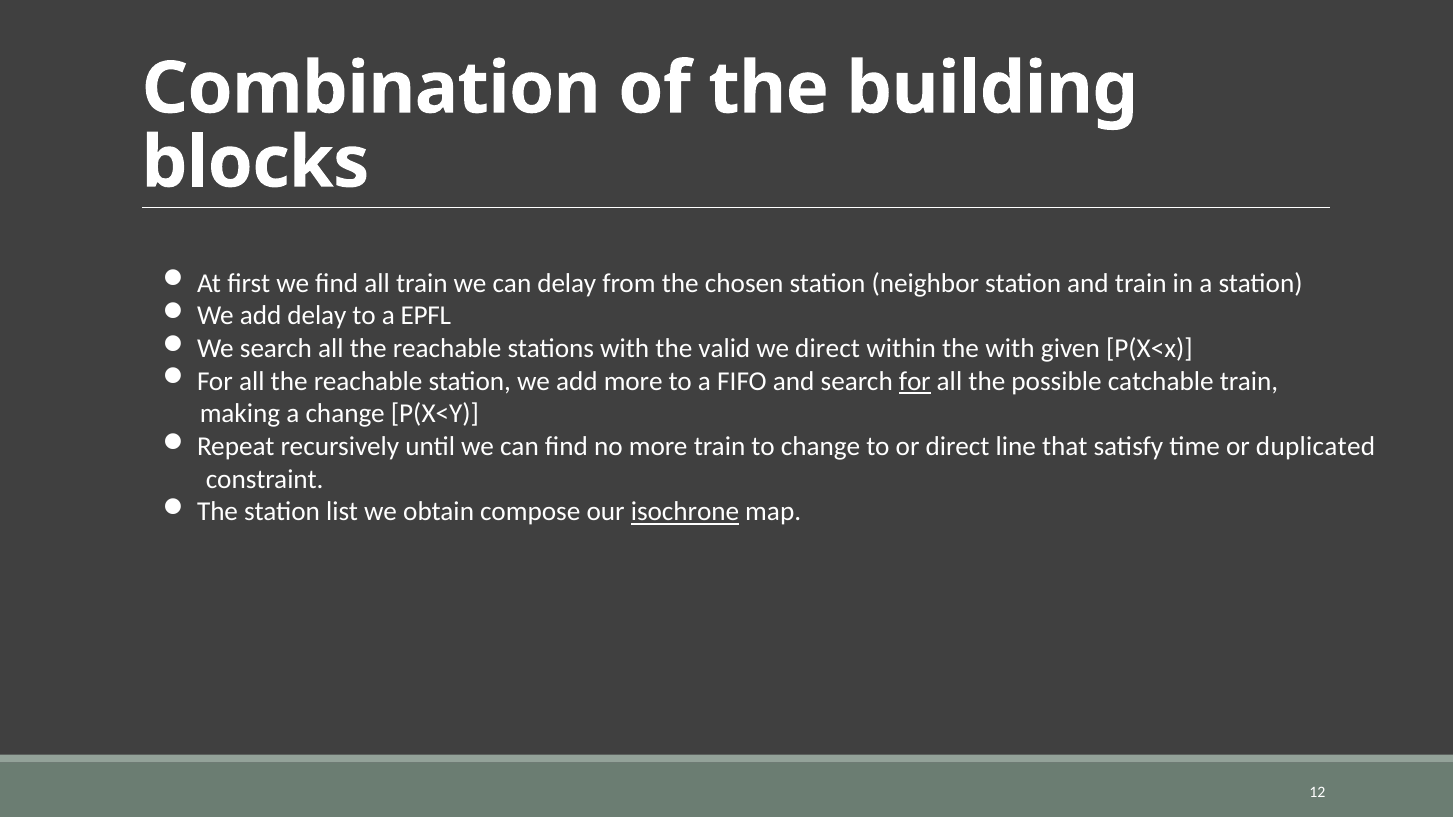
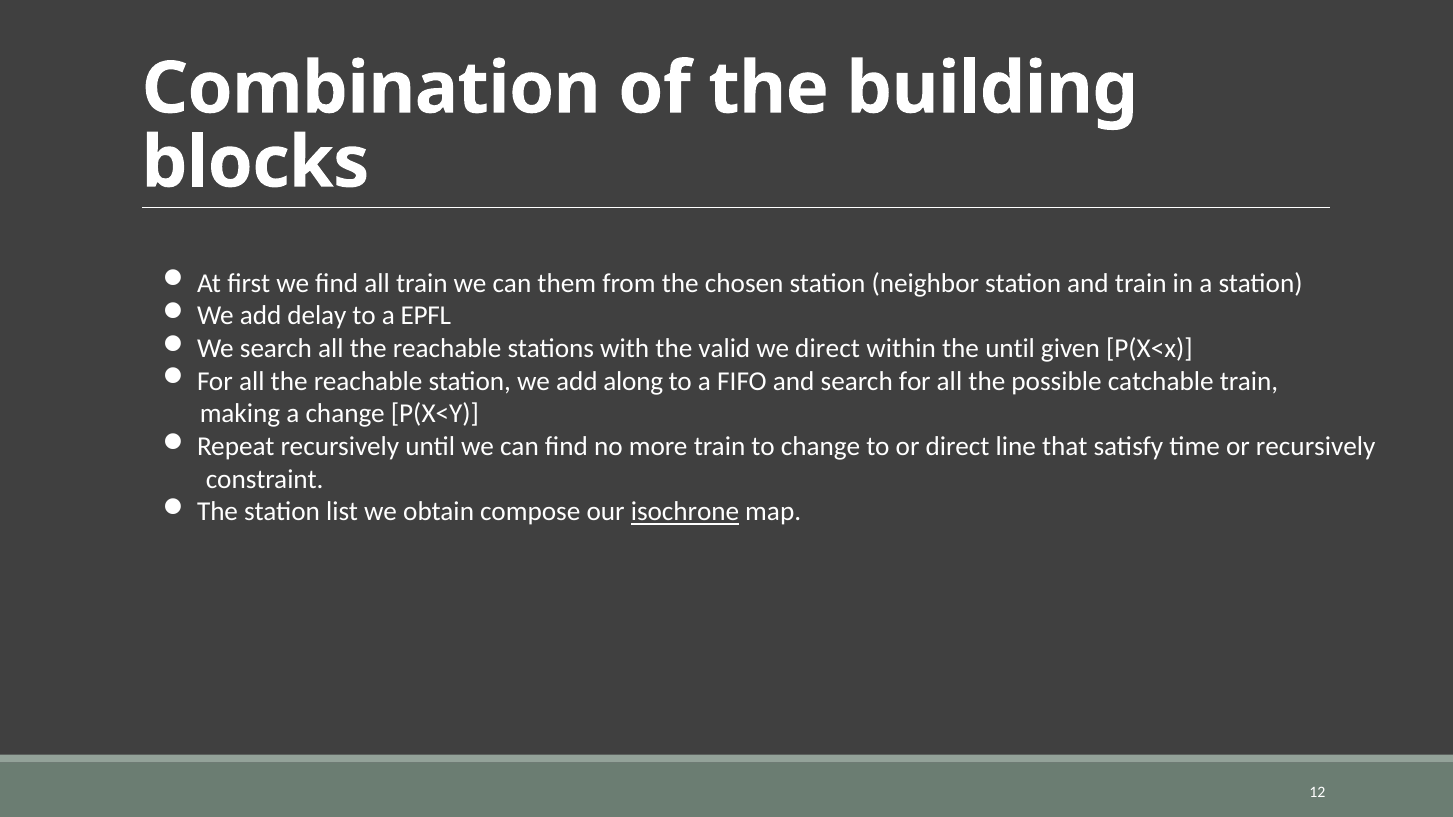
can delay: delay -> them
the with: with -> until
add more: more -> along
for at (915, 381) underline: present -> none
or duplicated: duplicated -> recursively
